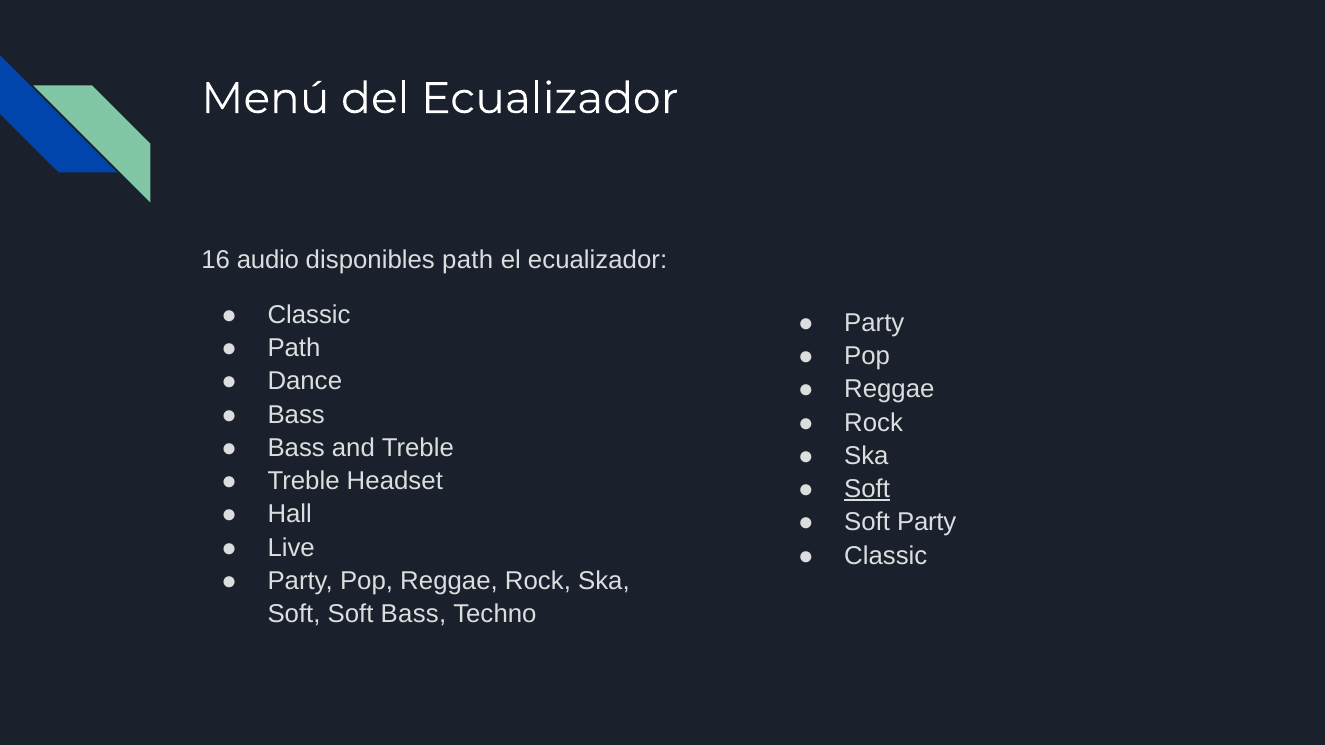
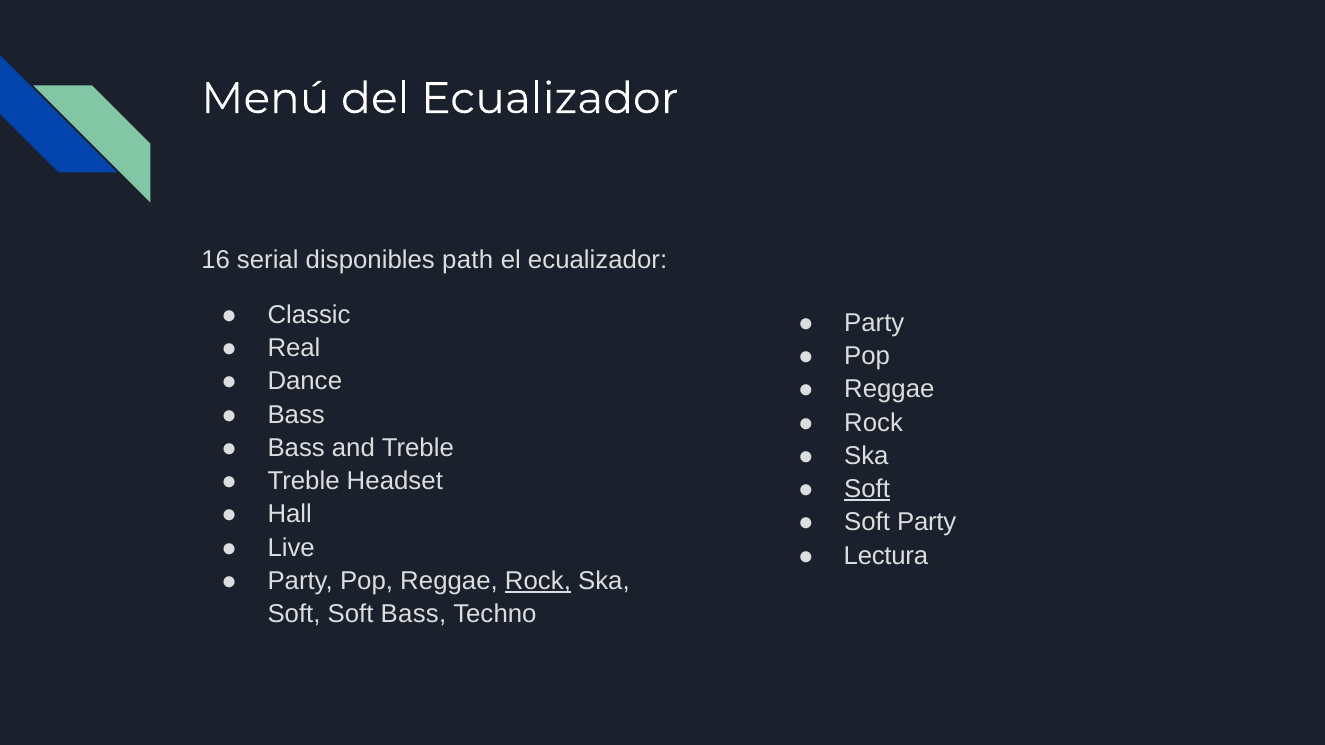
audio: audio -> serial
Path at (294, 348): Path -> Real
Classic at (886, 556): Classic -> Lectura
Rock at (538, 581) underline: none -> present
